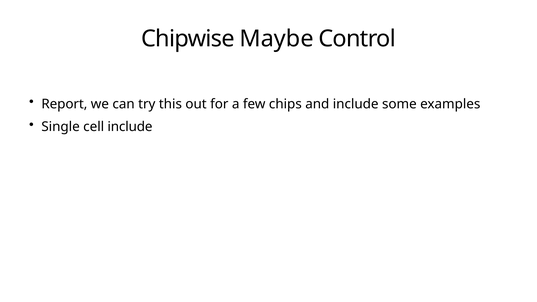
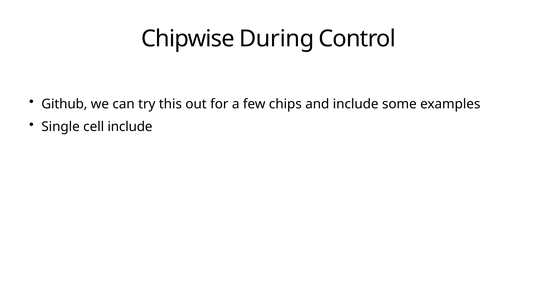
Maybe: Maybe -> During
Report: Report -> Github
